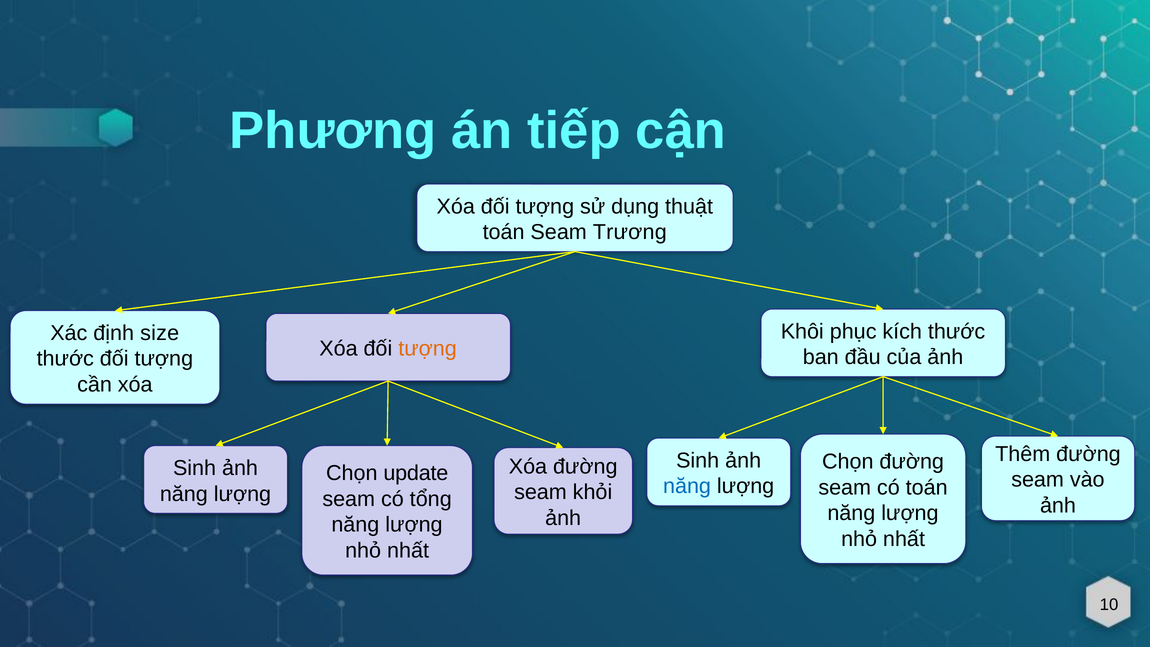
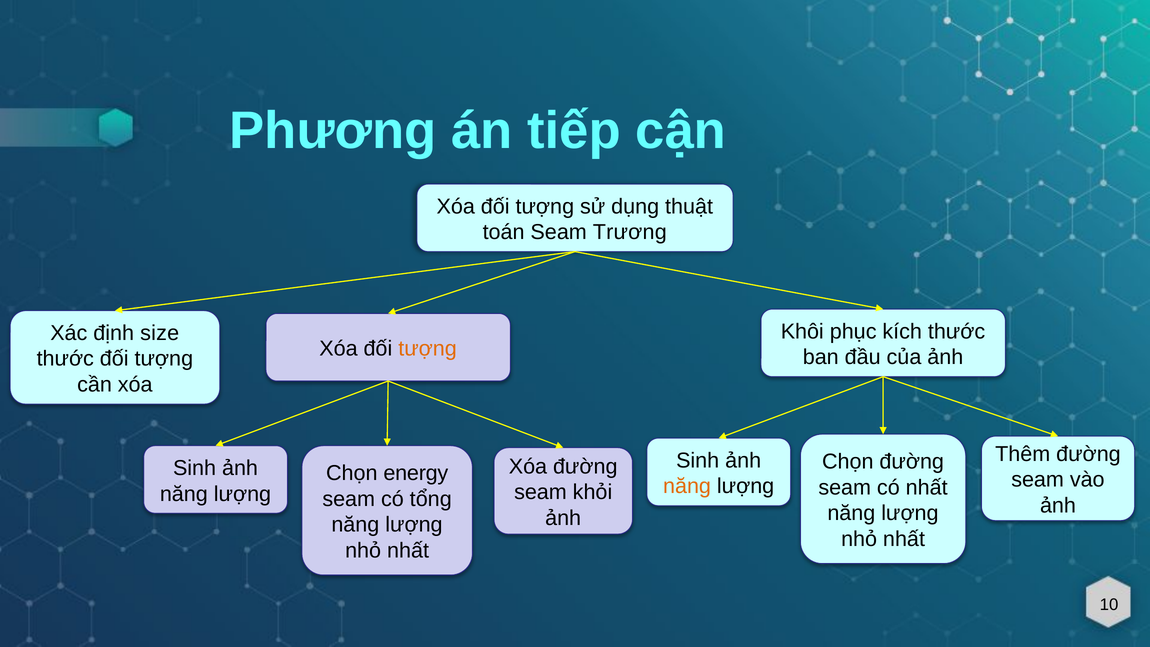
update: update -> energy
năng at (687, 486) colour: blue -> orange
có toán: toán -> nhất
